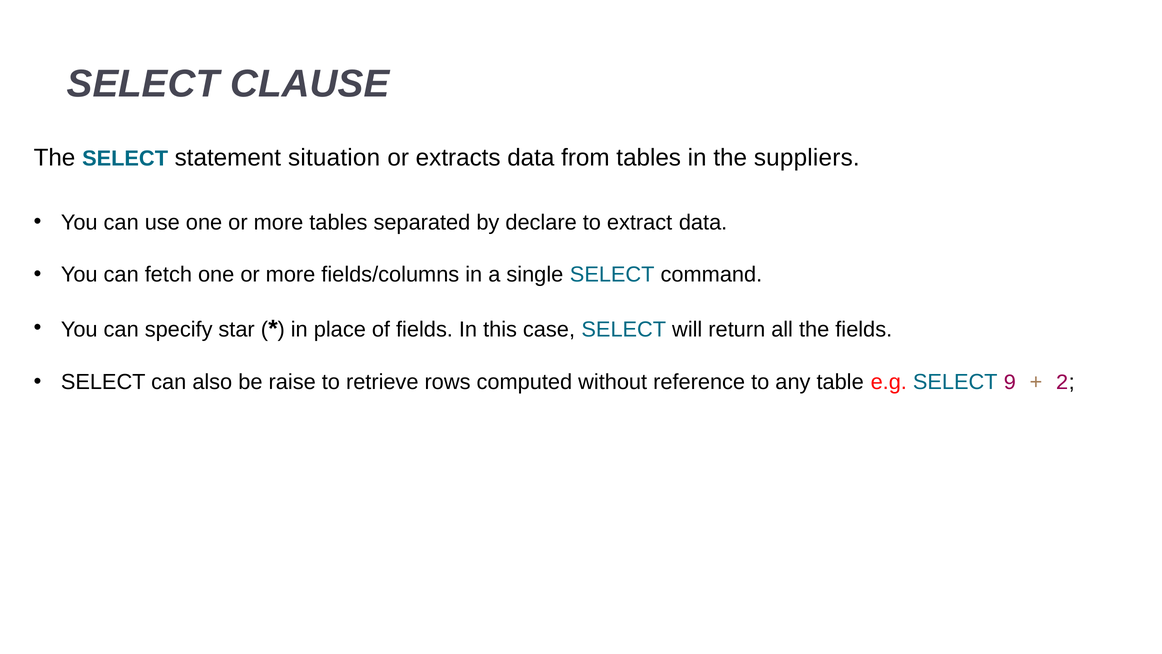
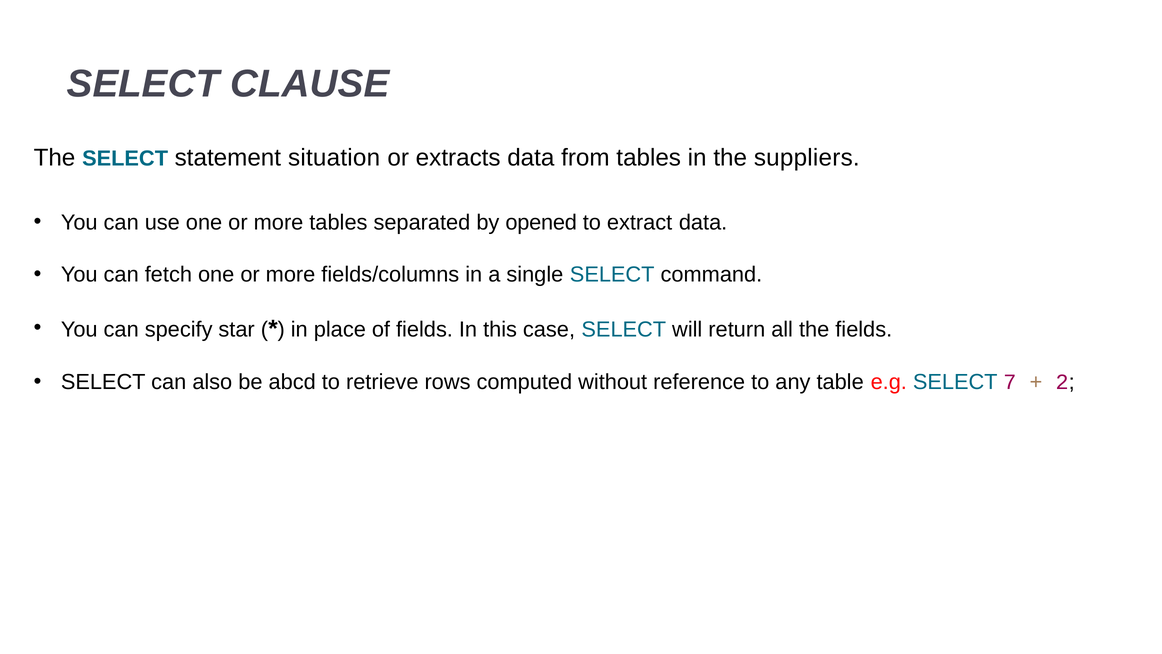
declare: declare -> opened
raise: raise -> abcd
9: 9 -> 7
